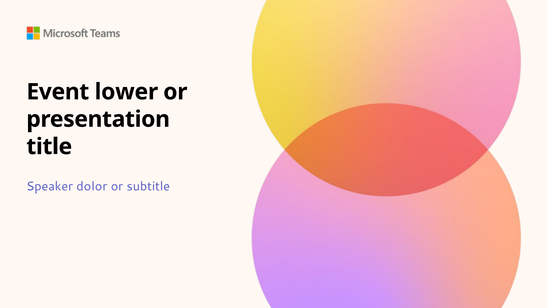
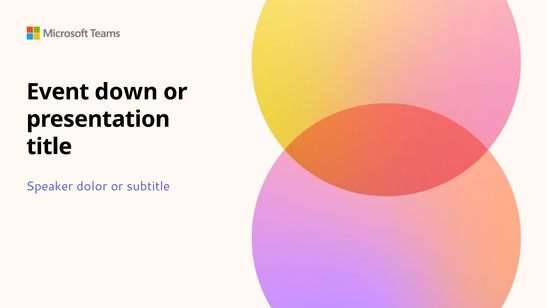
lower: lower -> down
